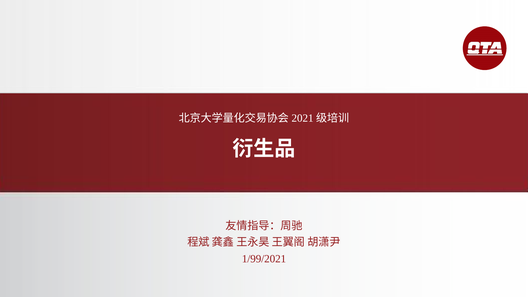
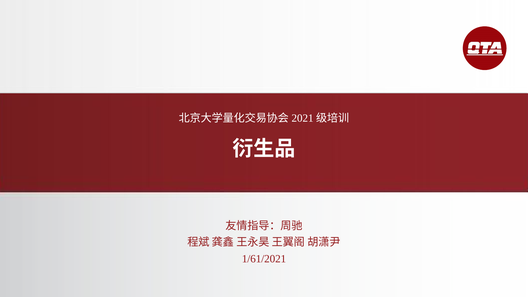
1/99/2021: 1/99/2021 -> 1/61/2021
